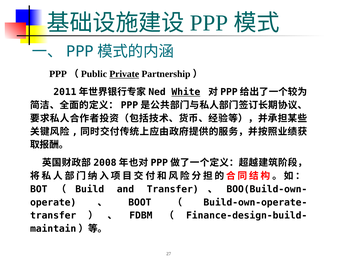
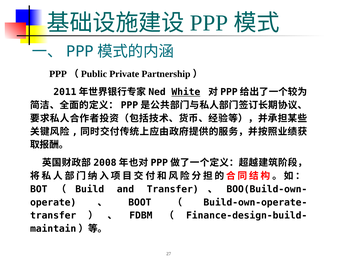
Private underline: present -> none
